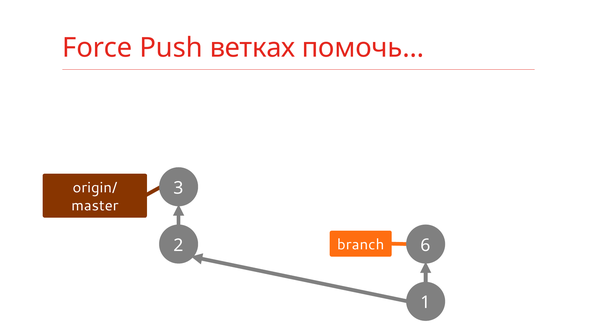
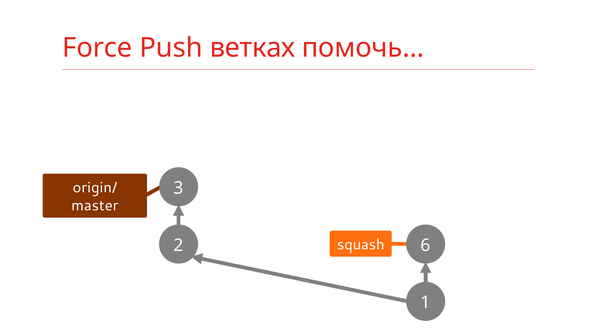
branch: branch -> squash
